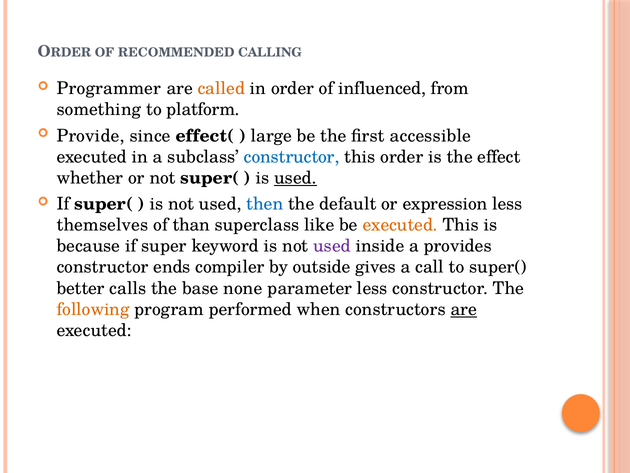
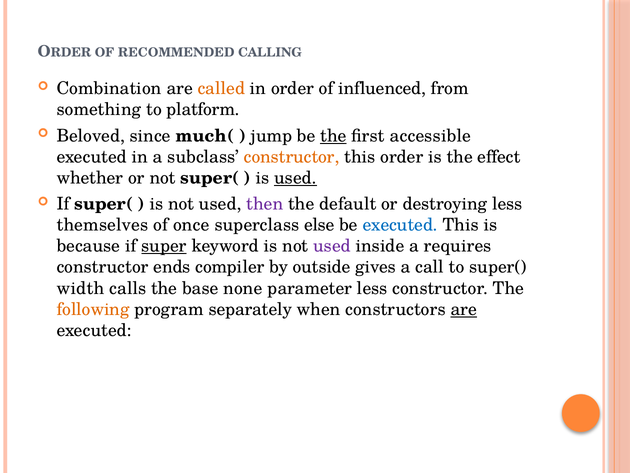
Programmer: Programmer -> Combination
Provide: Provide -> Beloved
effect(: effect( -> much(
large: large -> jump
the at (333, 136) underline: none -> present
constructor at (292, 157) colour: blue -> orange
then colour: blue -> purple
expression: expression -> destroying
than: than -> once
like: like -> else
executed at (400, 225) colour: orange -> blue
super underline: none -> present
provides: provides -> requires
better: better -> width
performed: performed -> separately
